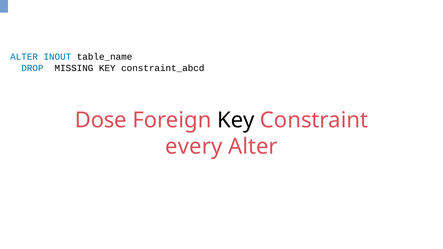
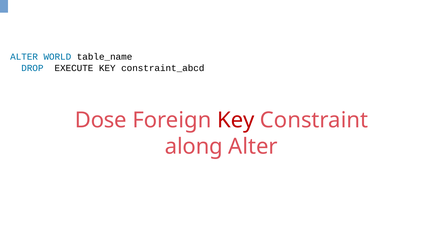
INOUT: INOUT -> WORLD
MISSING: MISSING -> EXECUTE
Key at (236, 120) colour: black -> red
every: every -> along
